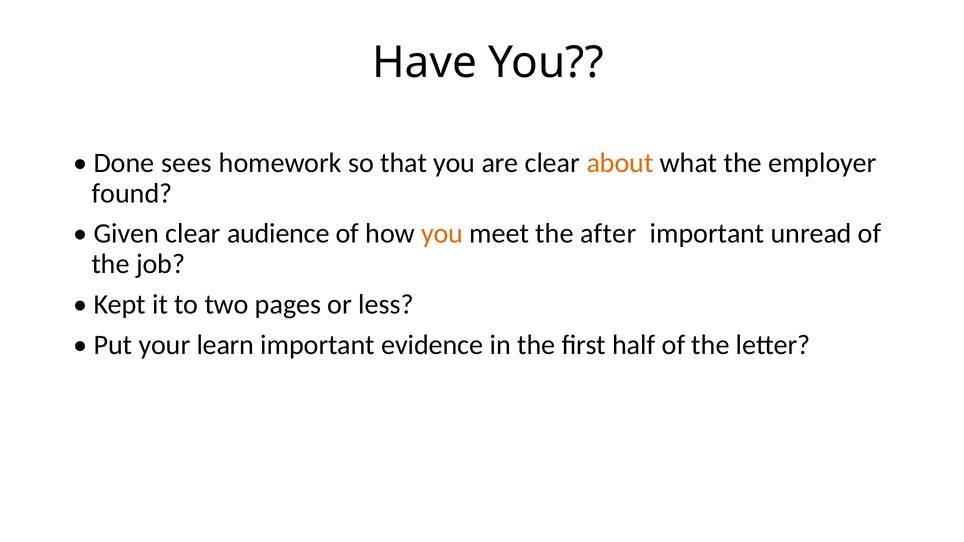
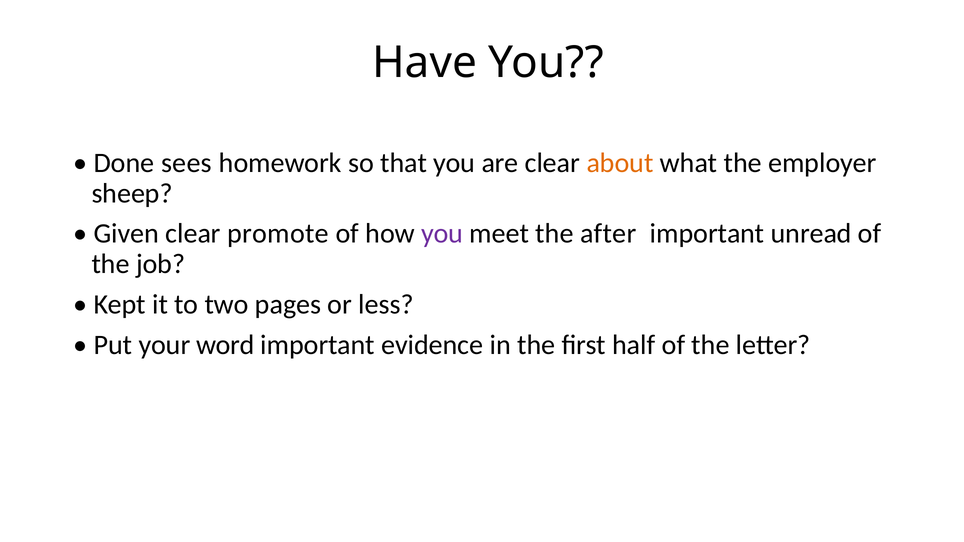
found: found -> sheep
audience: audience -> promote
you at (442, 234) colour: orange -> purple
learn: learn -> word
